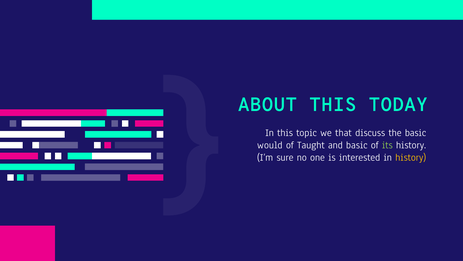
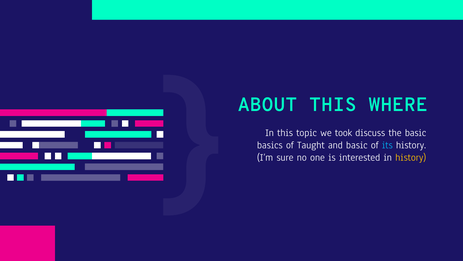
TODAY: TODAY -> WHERE
that: that -> took
would: would -> basics
its colour: light green -> light blue
